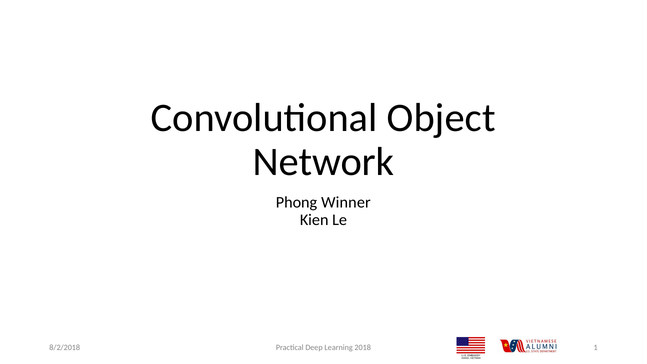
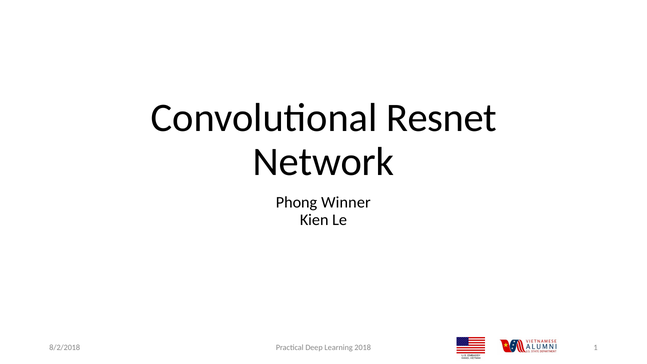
Object: Object -> Resnet
